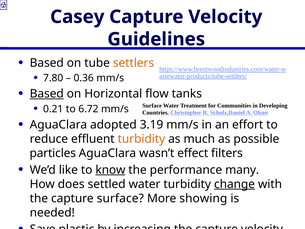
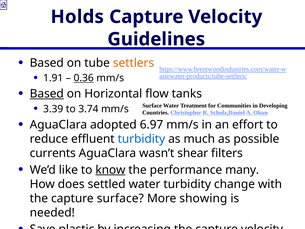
Casey: Casey -> Holds
7.80: 7.80 -> 1.91
0.36 underline: none -> present
0.21: 0.21 -> 3.39
6.72: 6.72 -> 3.74
3.19: 3.19 -> 6.97
turbidity at (141, 139) colour: orange -> blue
particles: particles -> currents
effect: effect -> shear
change underline: present -> none
